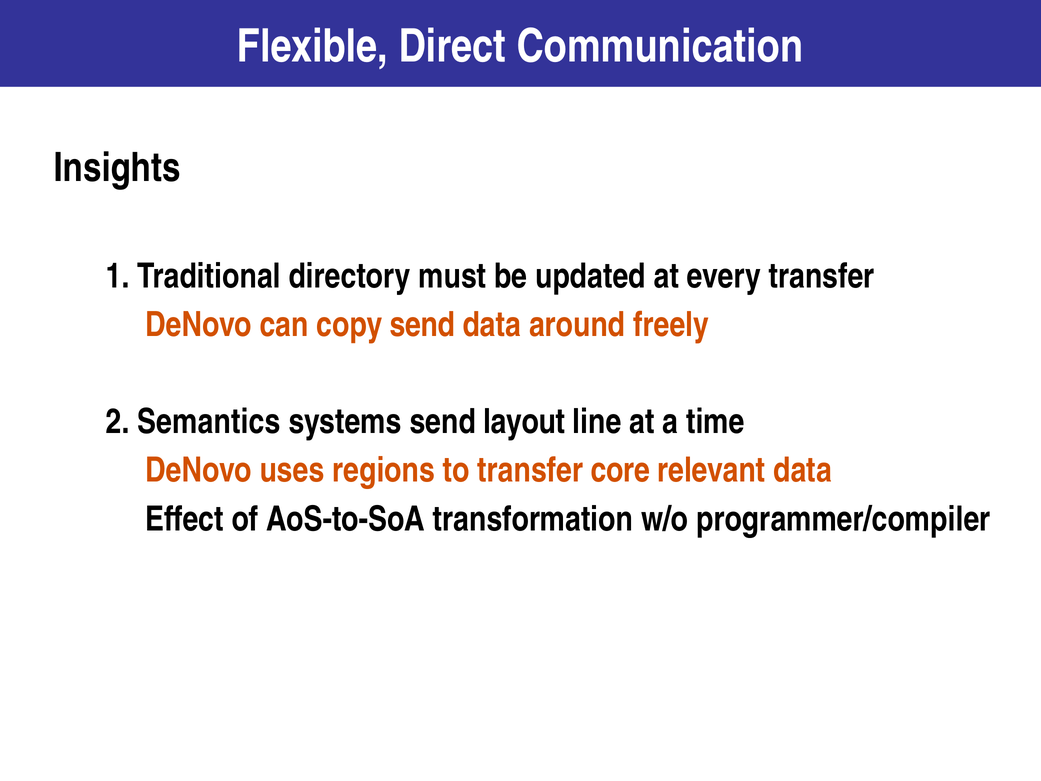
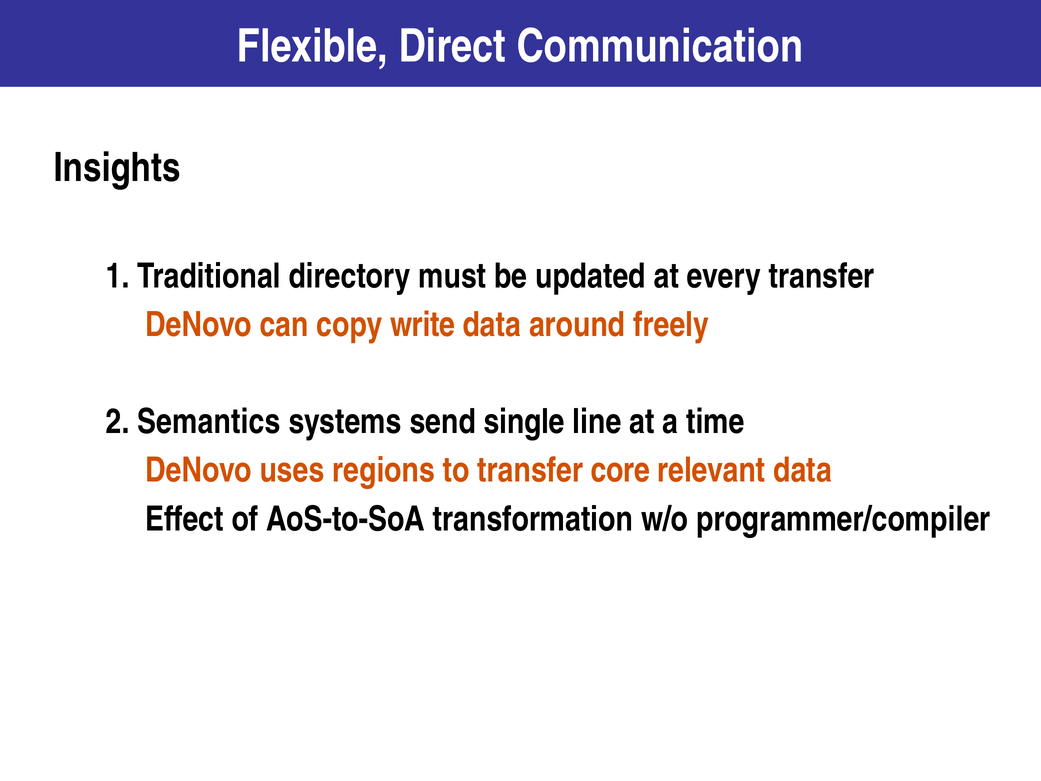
copy send: send -> write
layout: layout -> single
